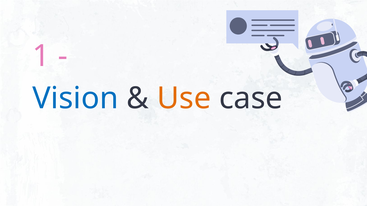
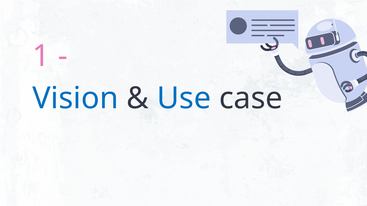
Use colour: orange -> blue
